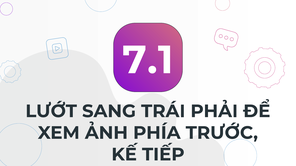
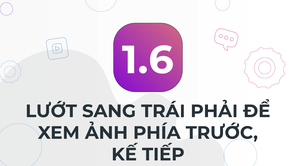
7.1: 7.1 -> 1.6
